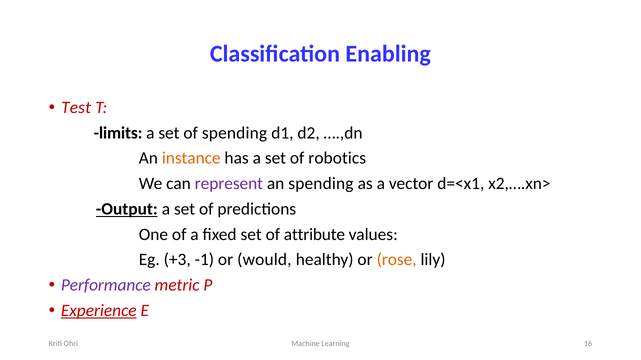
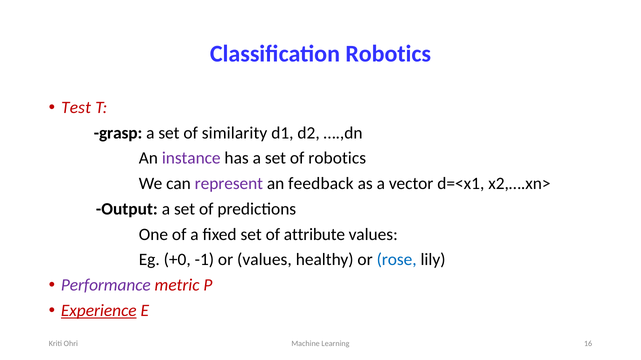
Classification Enabling: Enabling -> Robotics
limits: limits -> grasp
of spending: spending -> similarity
instance colour: orange -> purple
an spending: spending -> feedback
Output underline: present -> none
+3: +3 -> +0
or would: would -> values
rose colour: orange -> blue
